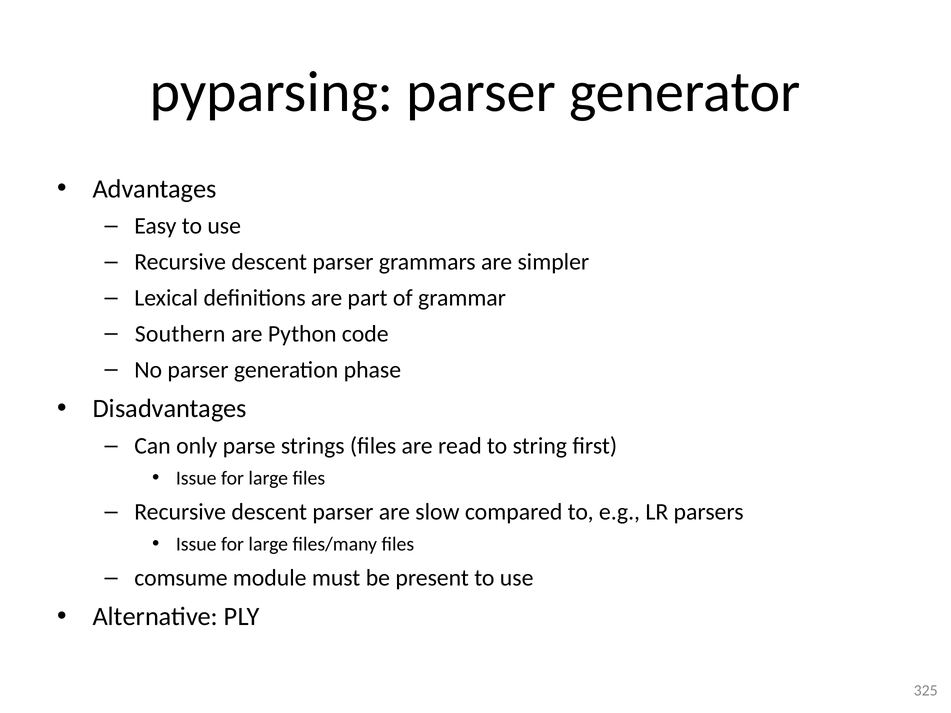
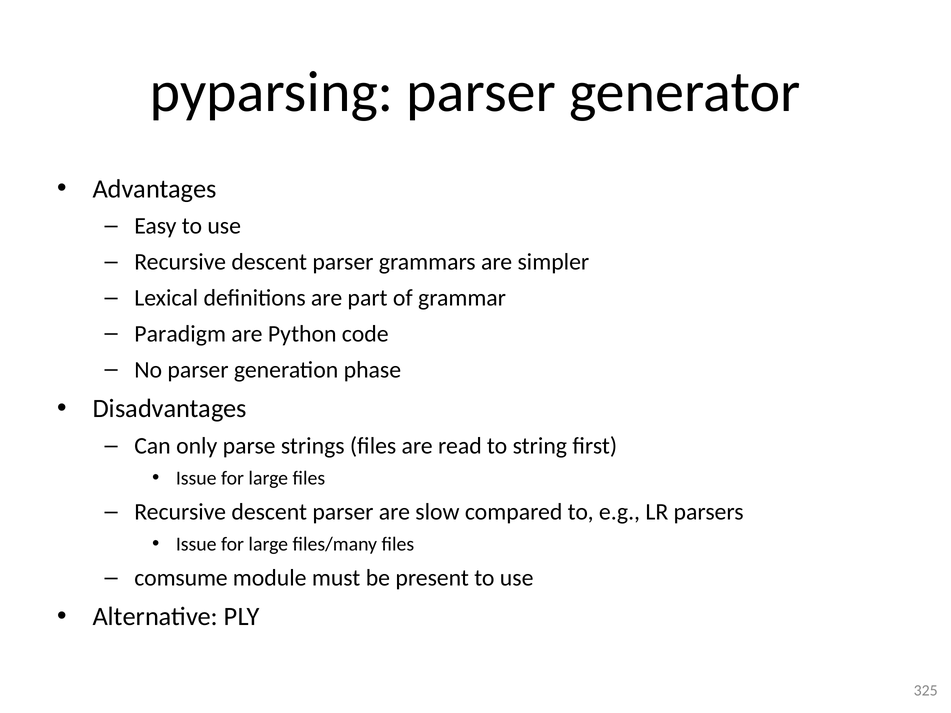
Southern: Southern -> Paradigm
